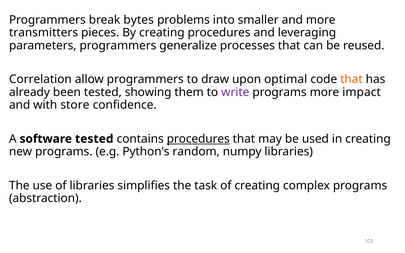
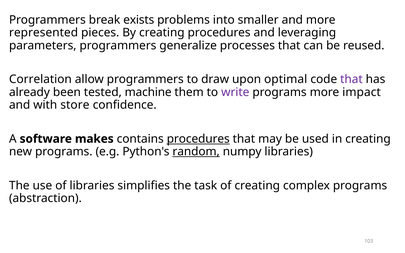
bytes: bytes -> exists
transmitters: transmitters -> represented
that at (351, 79) colour: orange -> purple
showing: showing -> machine
software tested: tested -> makes
random underline: none -> present
